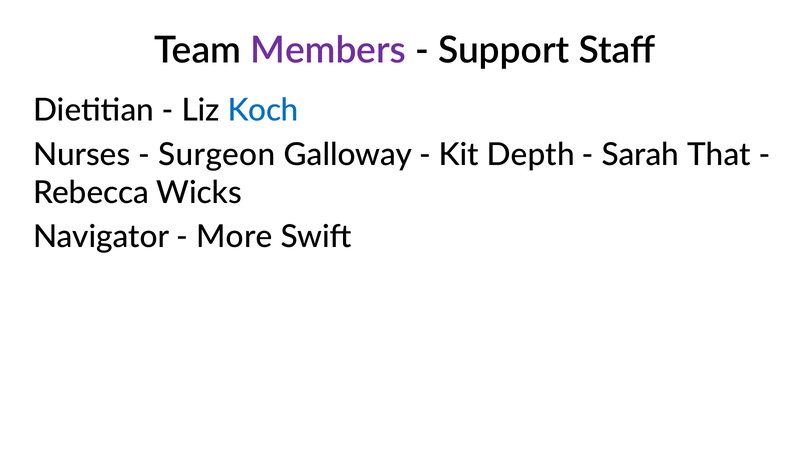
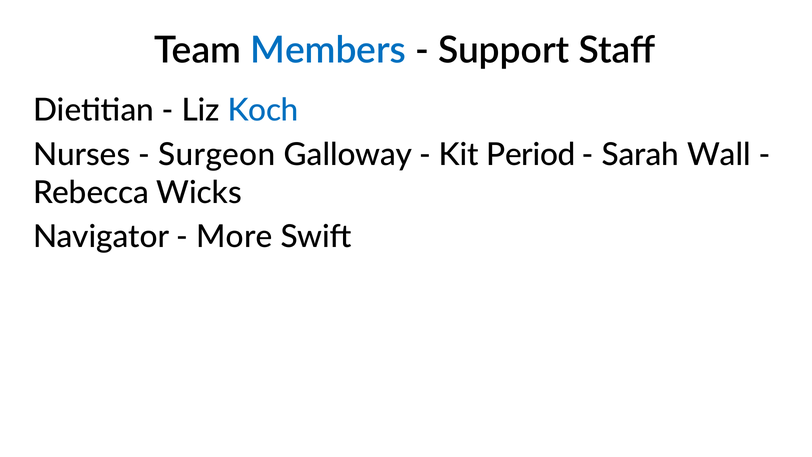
Members colour: purple -> blue
Depth: Depth -> Period
That: That -> Wall
